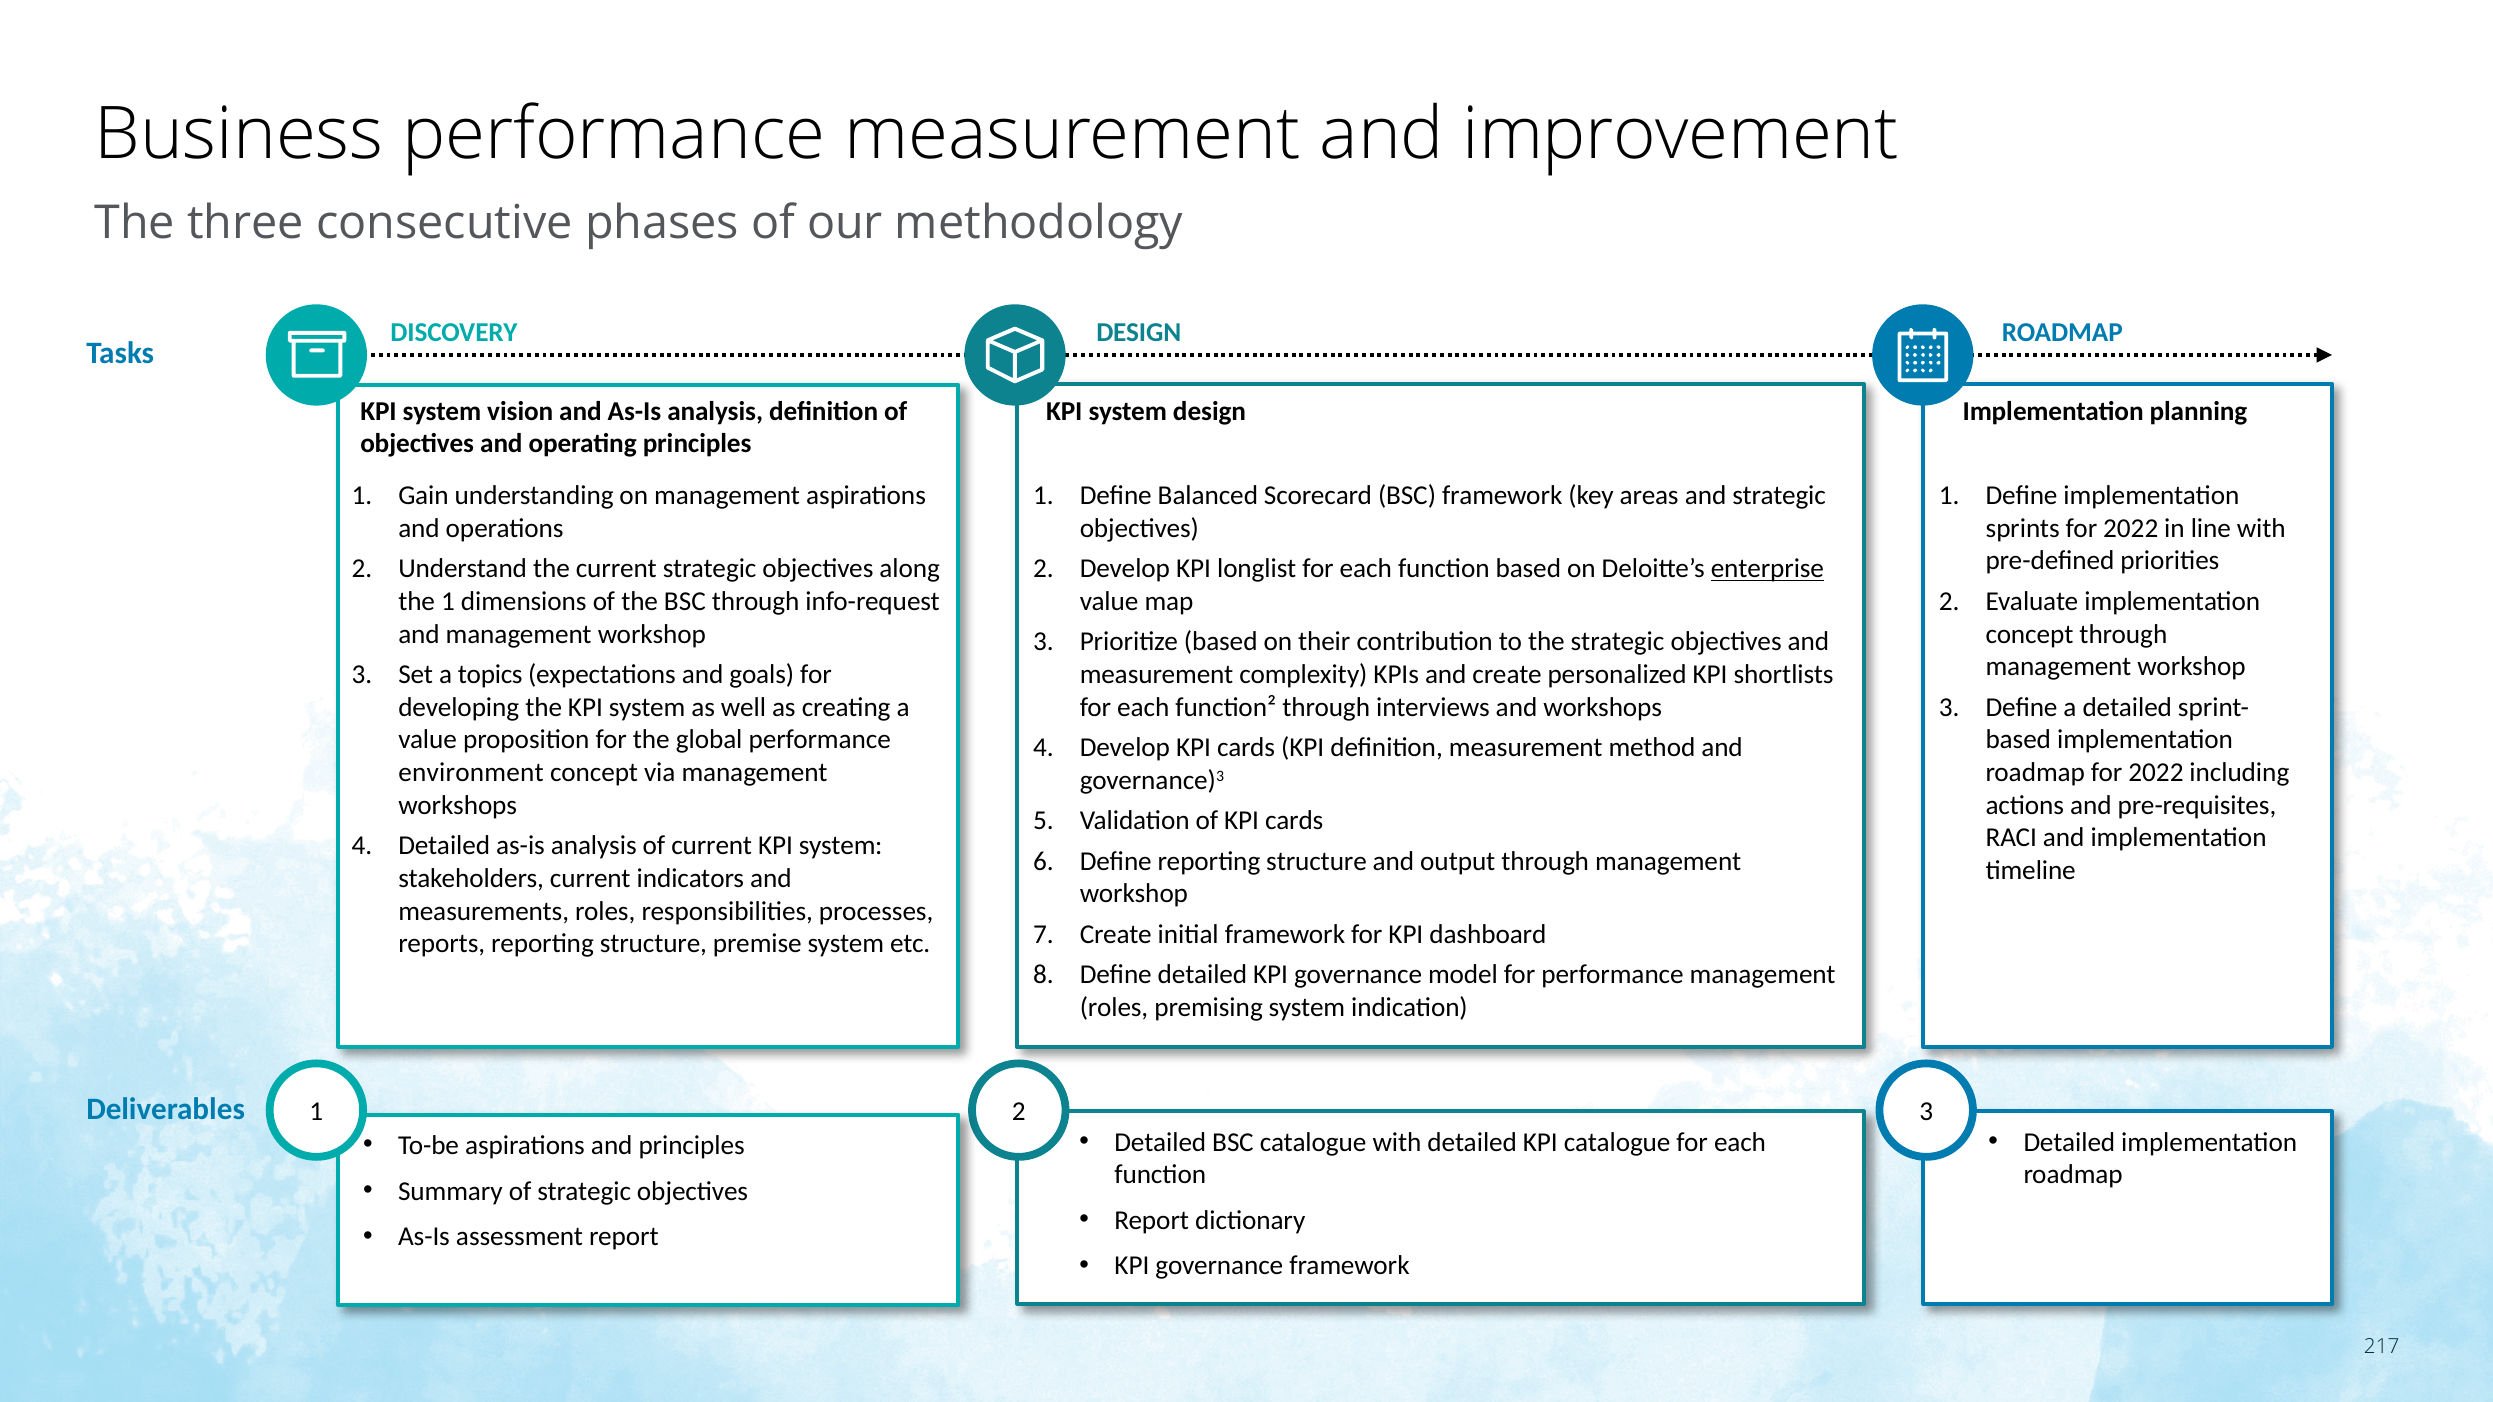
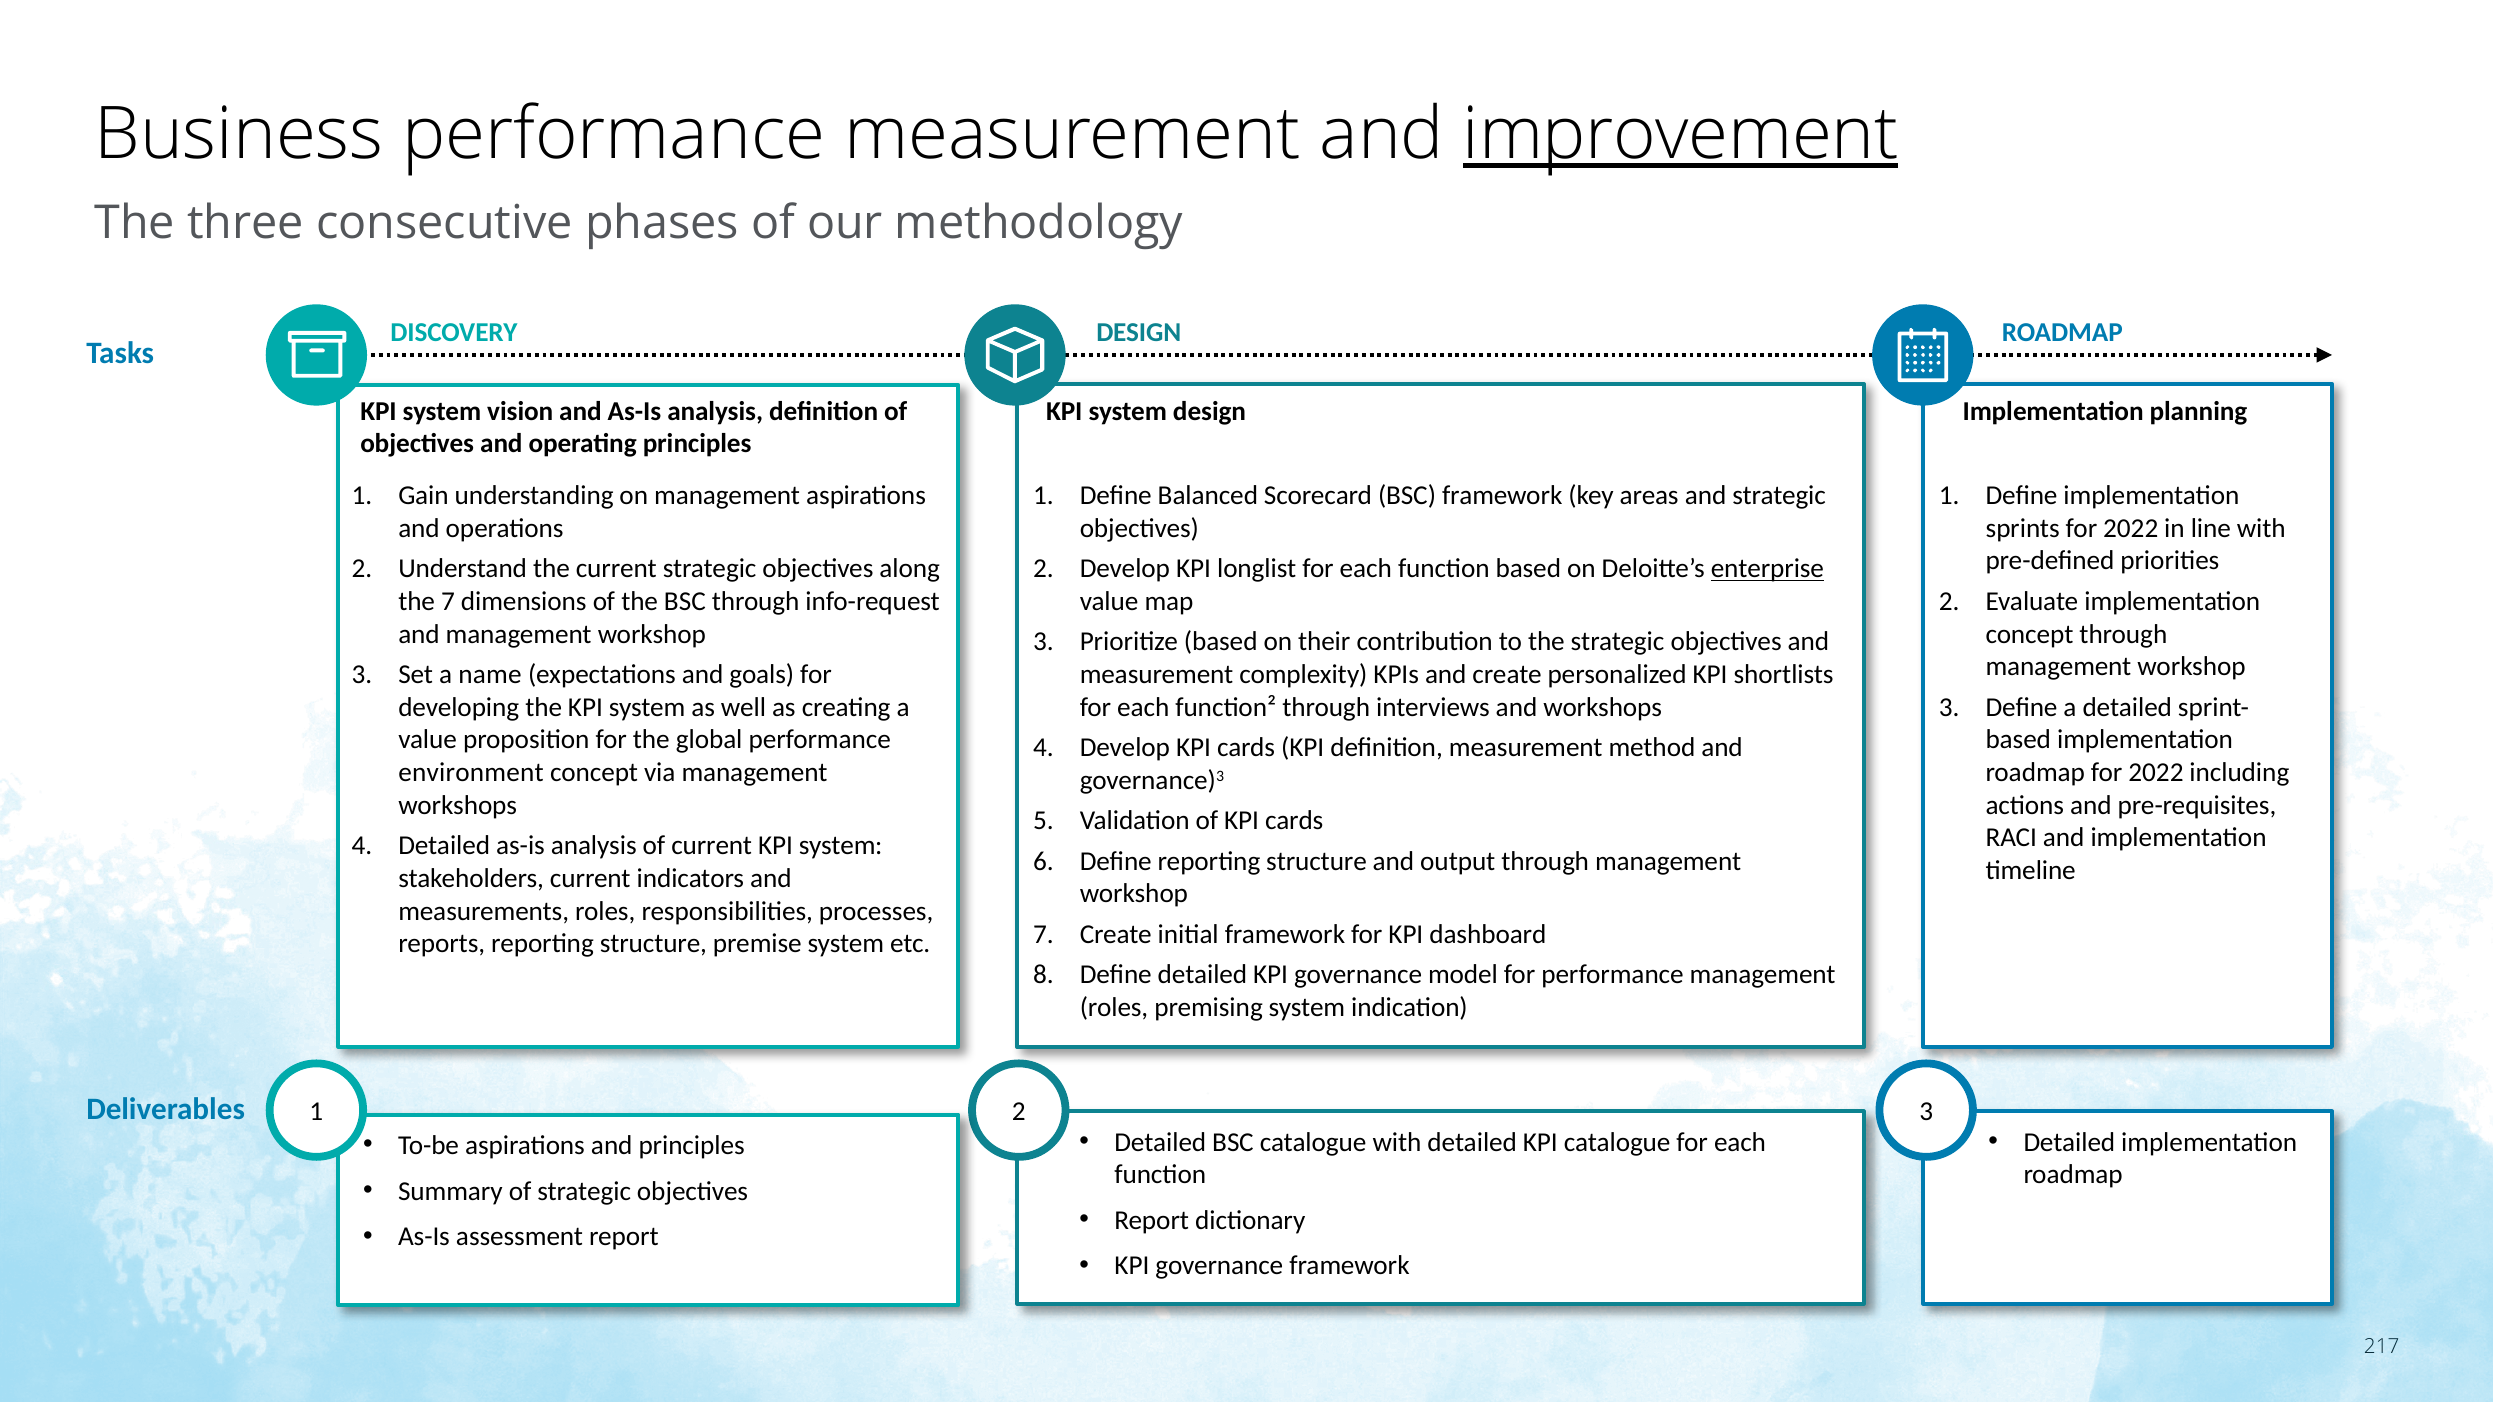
improvement underline: none -> present
the 1: 1 -> 7
topics: topics -> name
